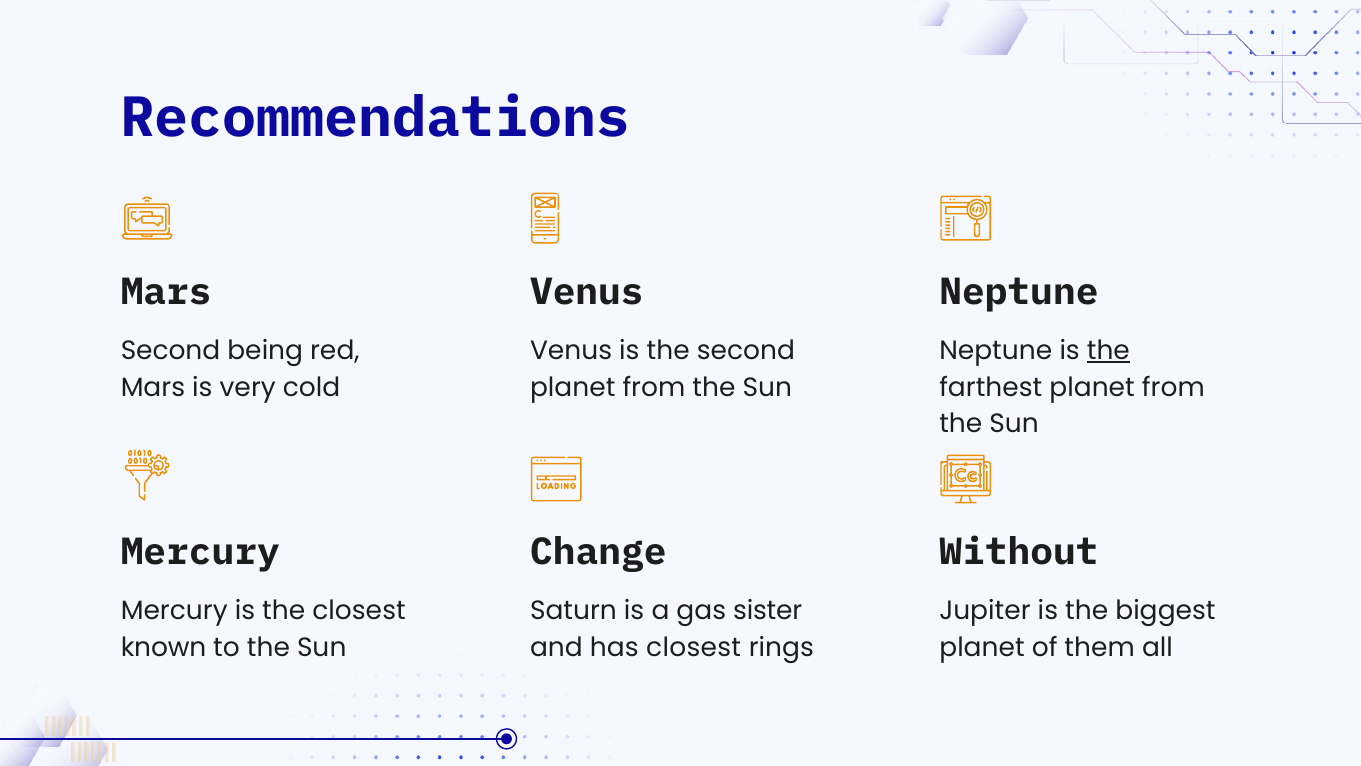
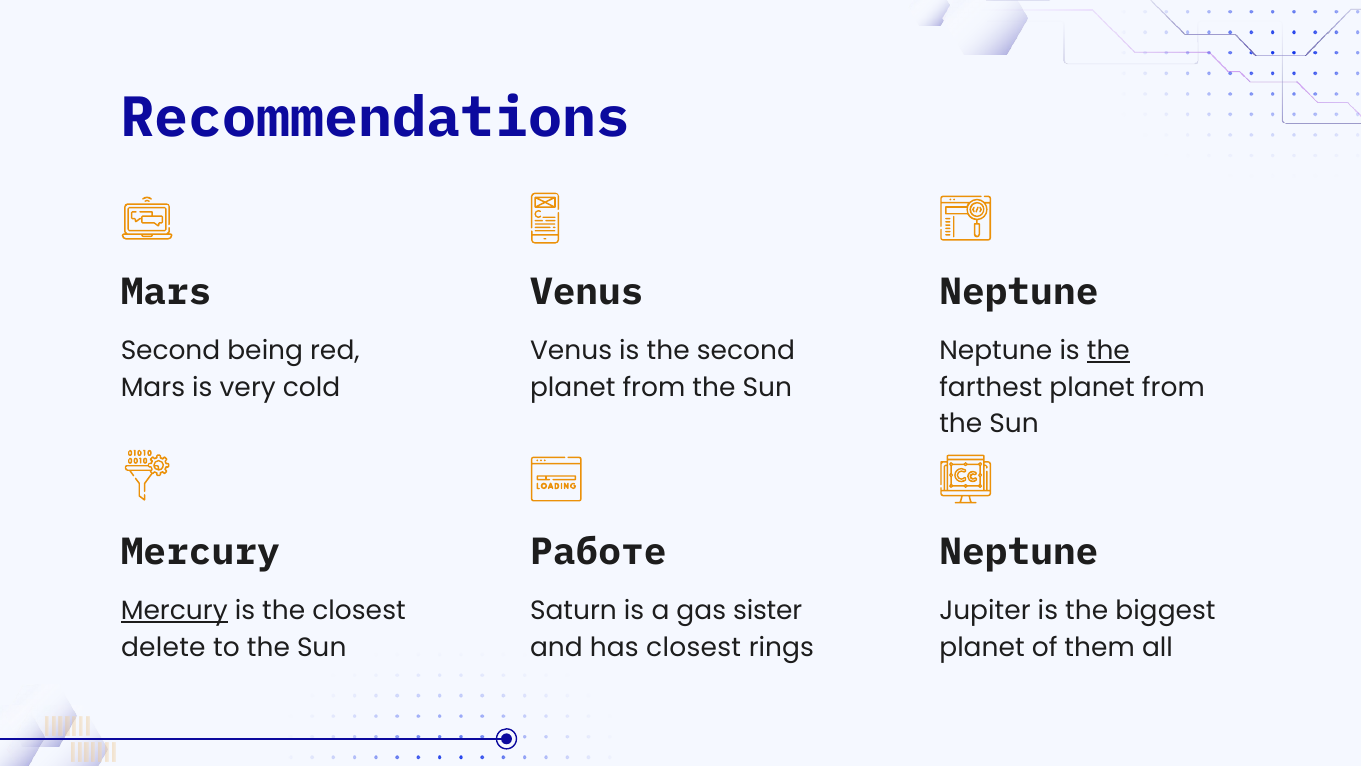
Change: Change -> Работе
Without at (1019, 552): Without -> Neptune
Mercury at (174, 610) underline: none -> present
known: known -> delete
